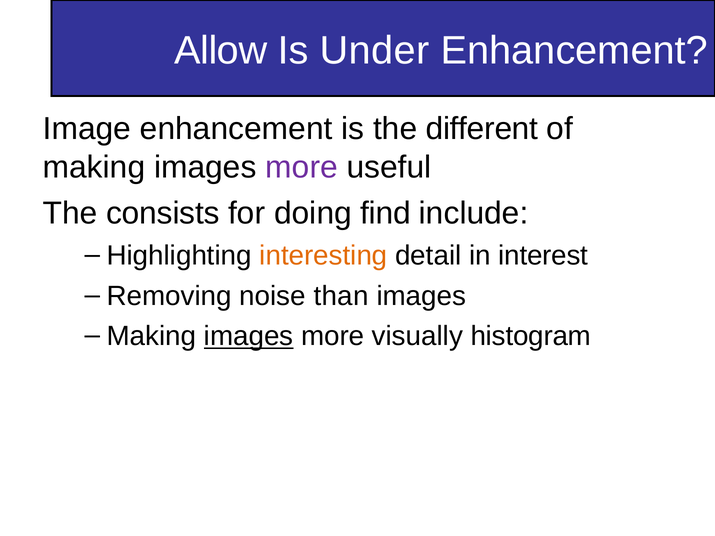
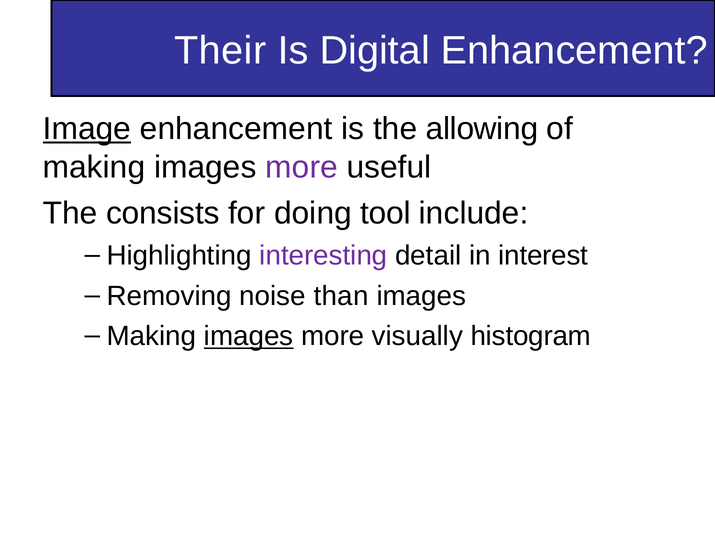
Allow: Allow -> Their
Under: Under -> Digital
Image underline: none -> present
different: different -> allowing
find: find -> tool
interesting colour: orange -> purple
